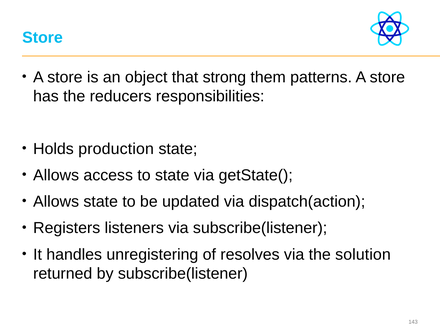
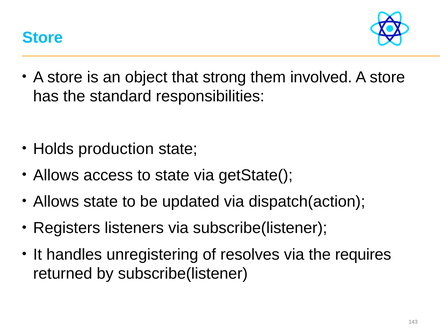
patterns: patterns -> involved
reducers: reducers -> standard
solution: solution -> requires
